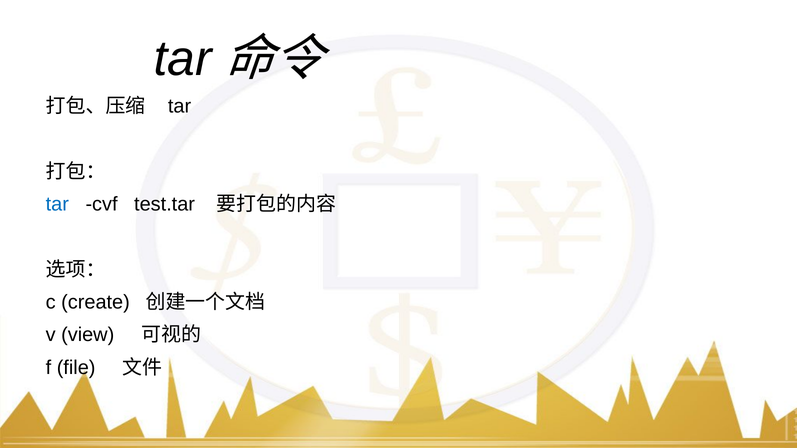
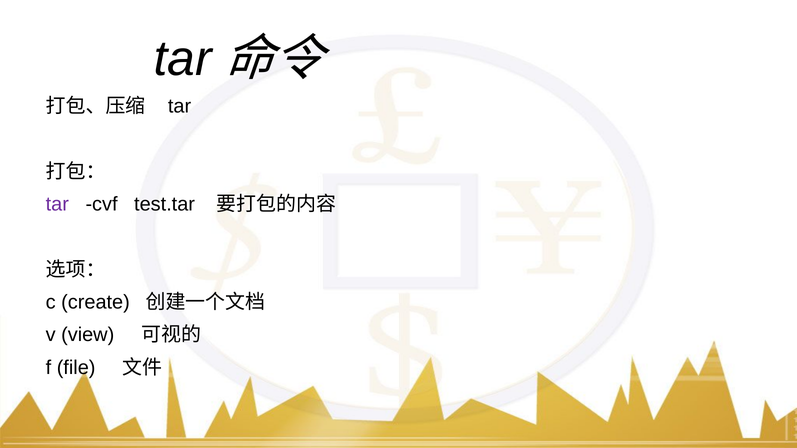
tar at (57, 204) colour: blue -> purple
